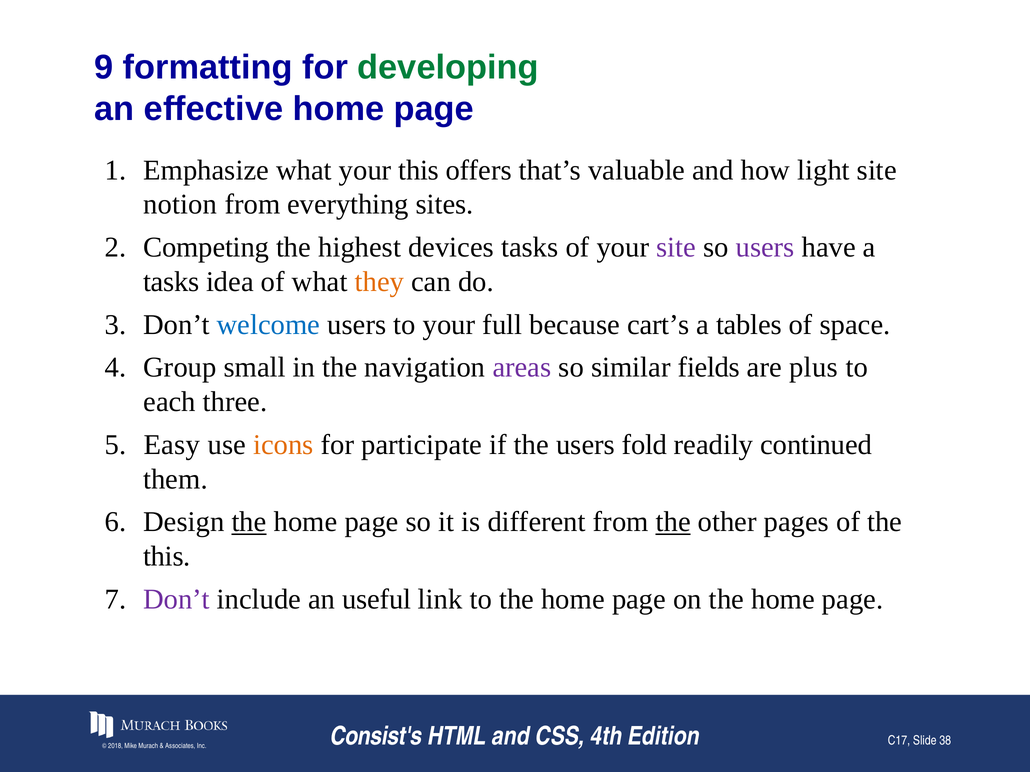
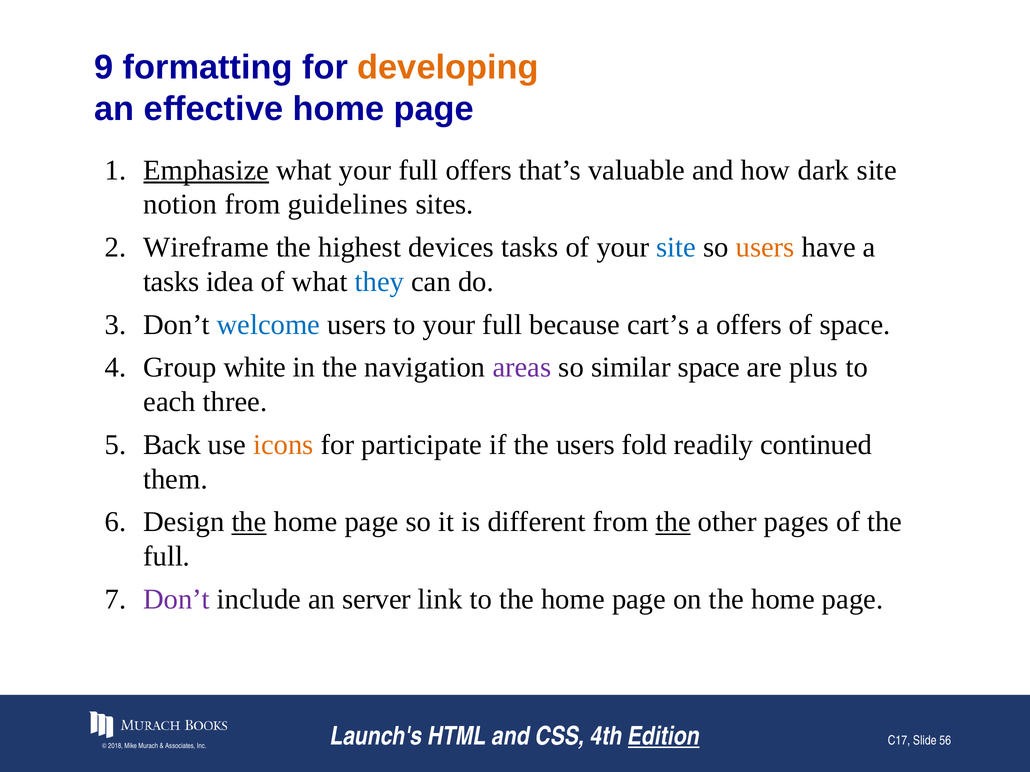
developing colour: green -> orange
Emphasize underline: none -> present
what your this: this -> full
light: light -> dark
everything: everything -> guidelines
Competing: Competing -> Wireframe
site at (676, 248) colour: purple -> blue
users at (765, 248) colour: purple -> orange
they colour: orange -> blue
a tables: tables -> offers
small: small -> white
similar fields: fields -> space
Easy: Easy -> Back
this at (167, 557): this -> full
useful: useful -> server
Consist's: Consist's -> Launch's
Edition underline: none -> present
38: 38 -> 56
